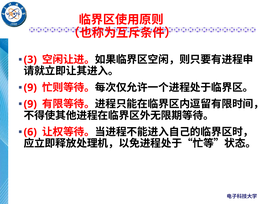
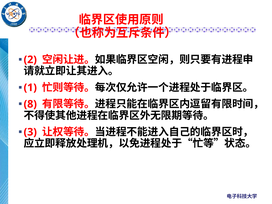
3: 3 -> 2
9 at (30, 88): 9 -> 1
9 at (30, 104): 9 -> 8
6: 6 -> 3
